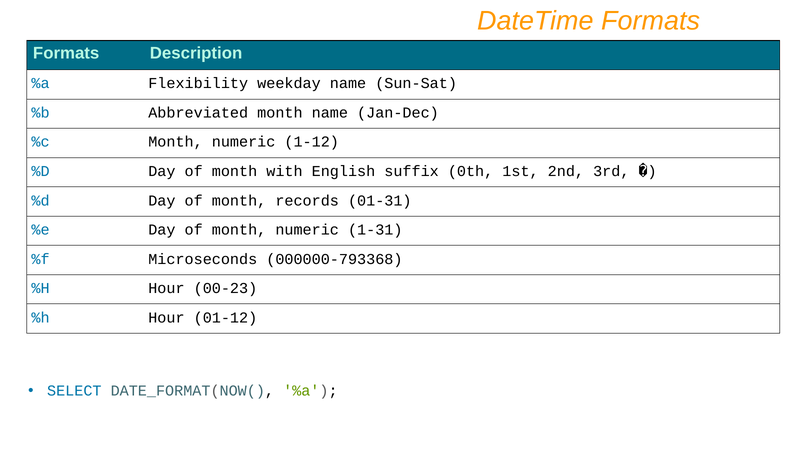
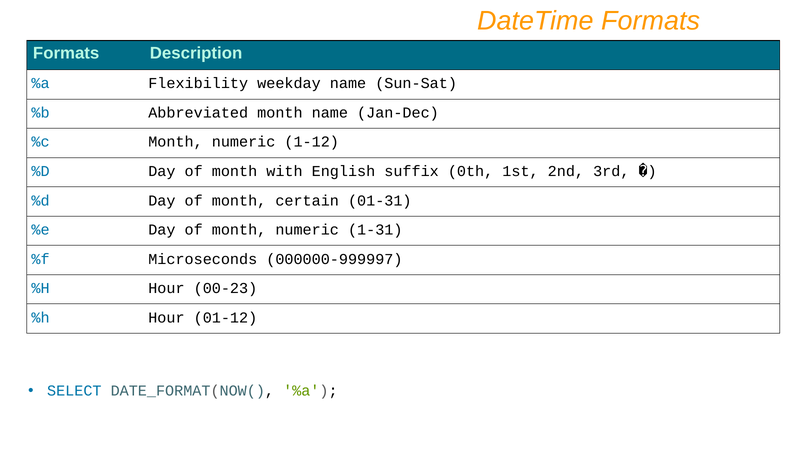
records: records -> certain
000000-793368: 000000-793368 -> 000000-999997
